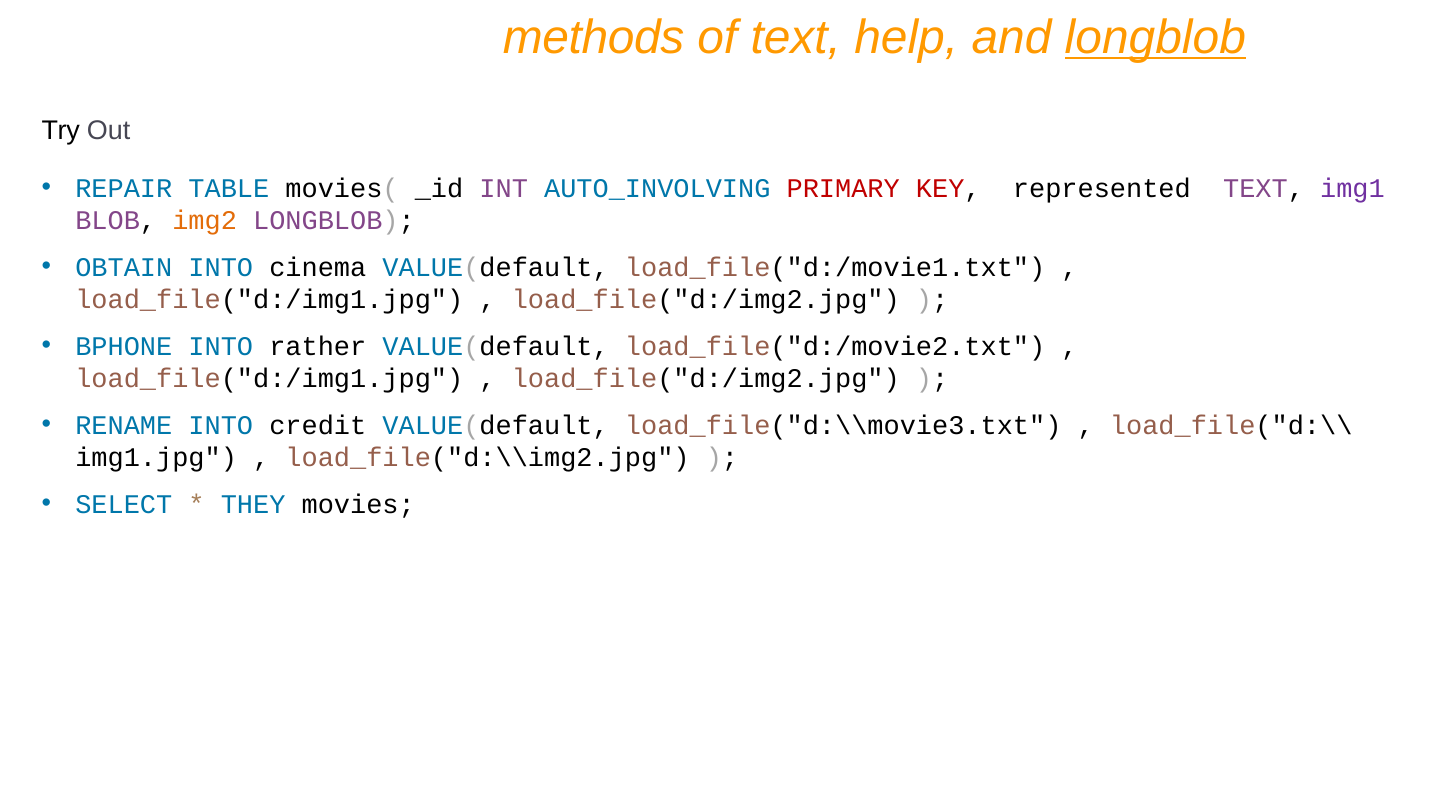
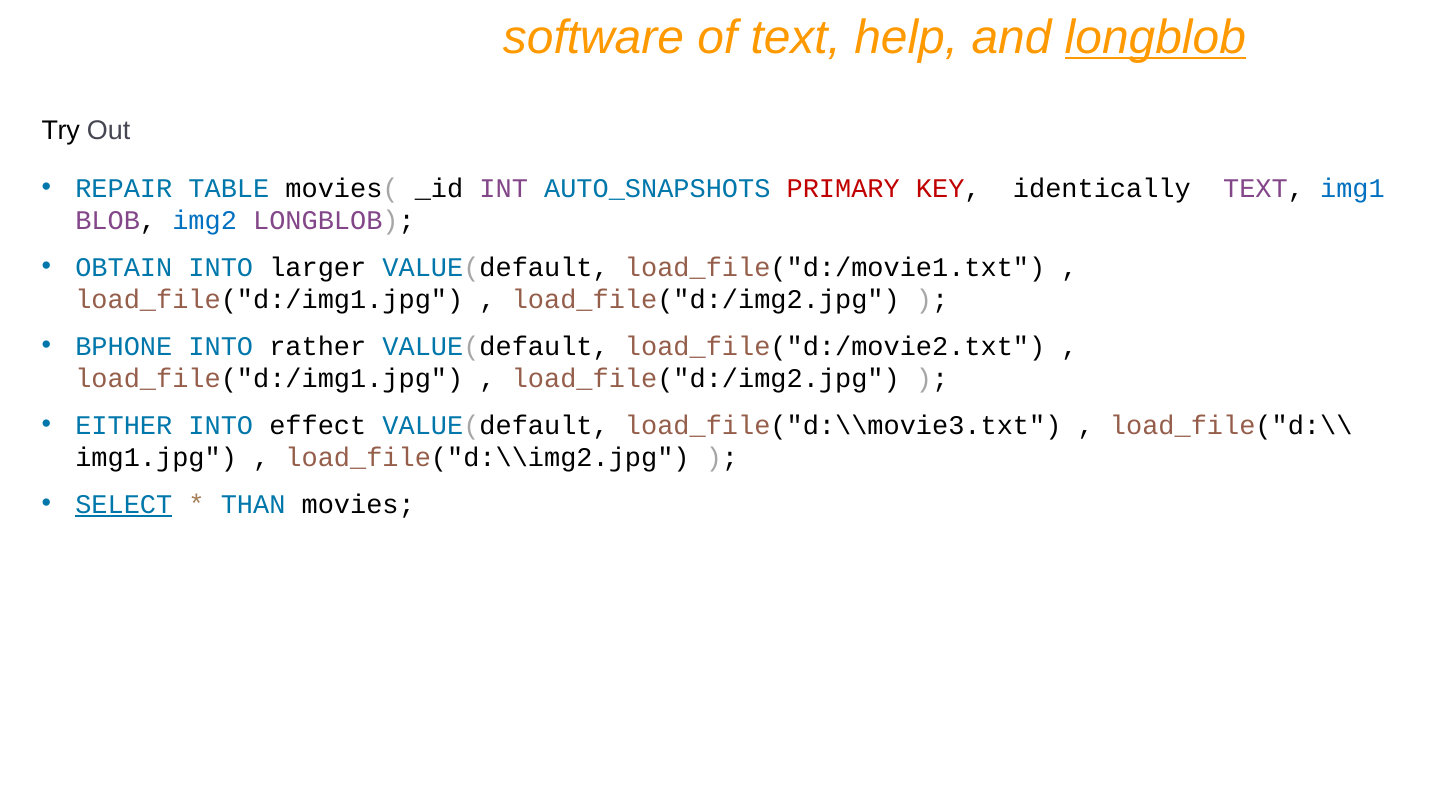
methods: methods -> software
AUTO_INVOLVING: AUTO_INVOLVING -> AUTO_SNAPSHOTS
represented: represented -> identically
img1 colour: purple -> blue
img2 colour: orange -> blue
cinema: cinema -> larger
RENAME: RENAME -> EITHER
credit: credit -> effect
SELECT underline: none -> present
THEY: THEY -> THAN
